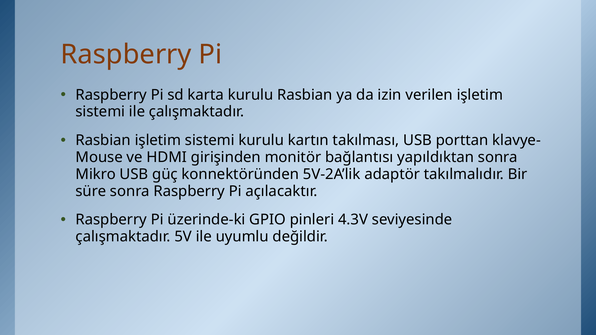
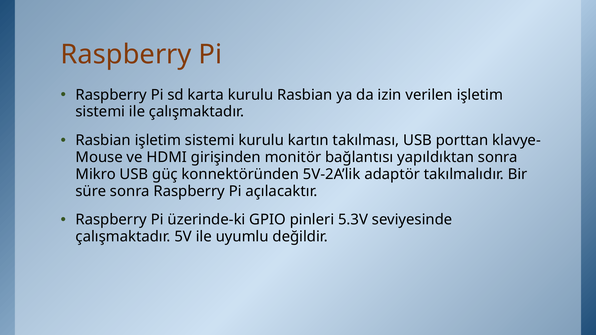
4.3V: 4.3V -> 5.3V
